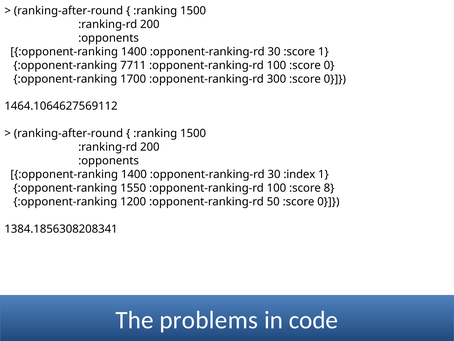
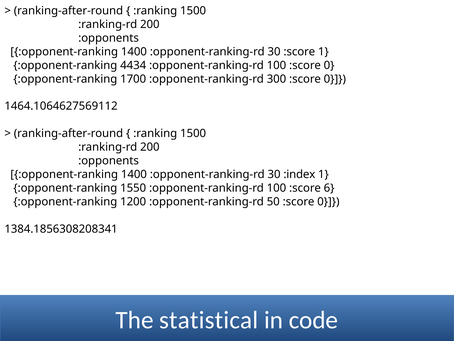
7711: 7711 -> 4434
8: 8 -> 6
problems: problems -> statistical
